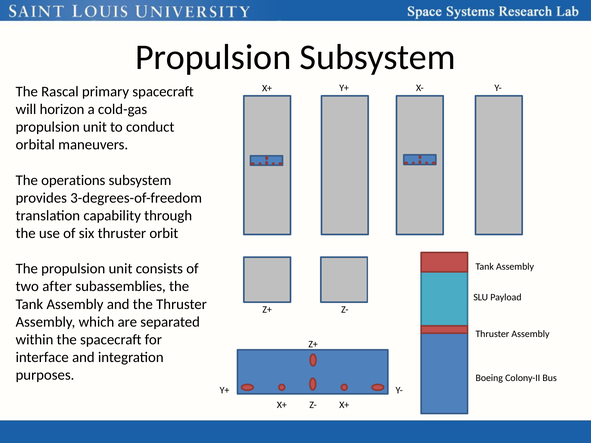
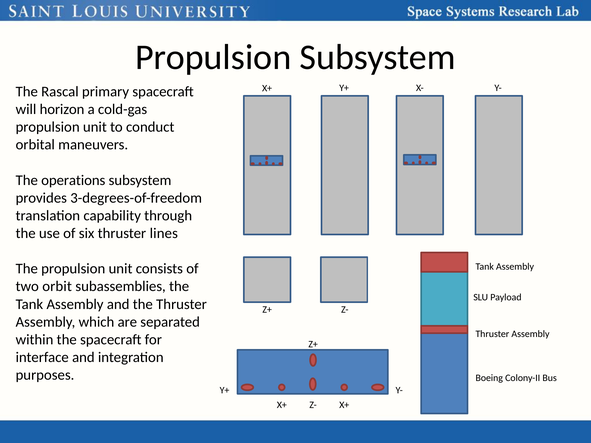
orbit: orbit -> lines
after: after -> orbit
